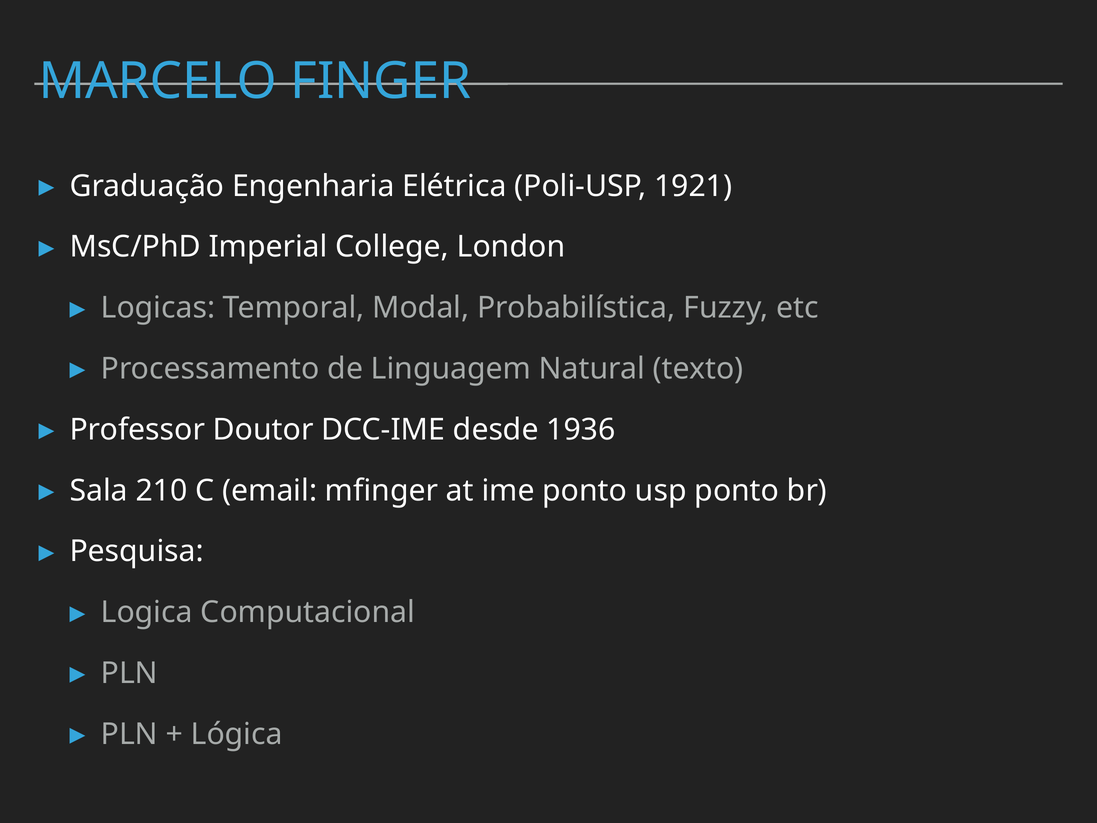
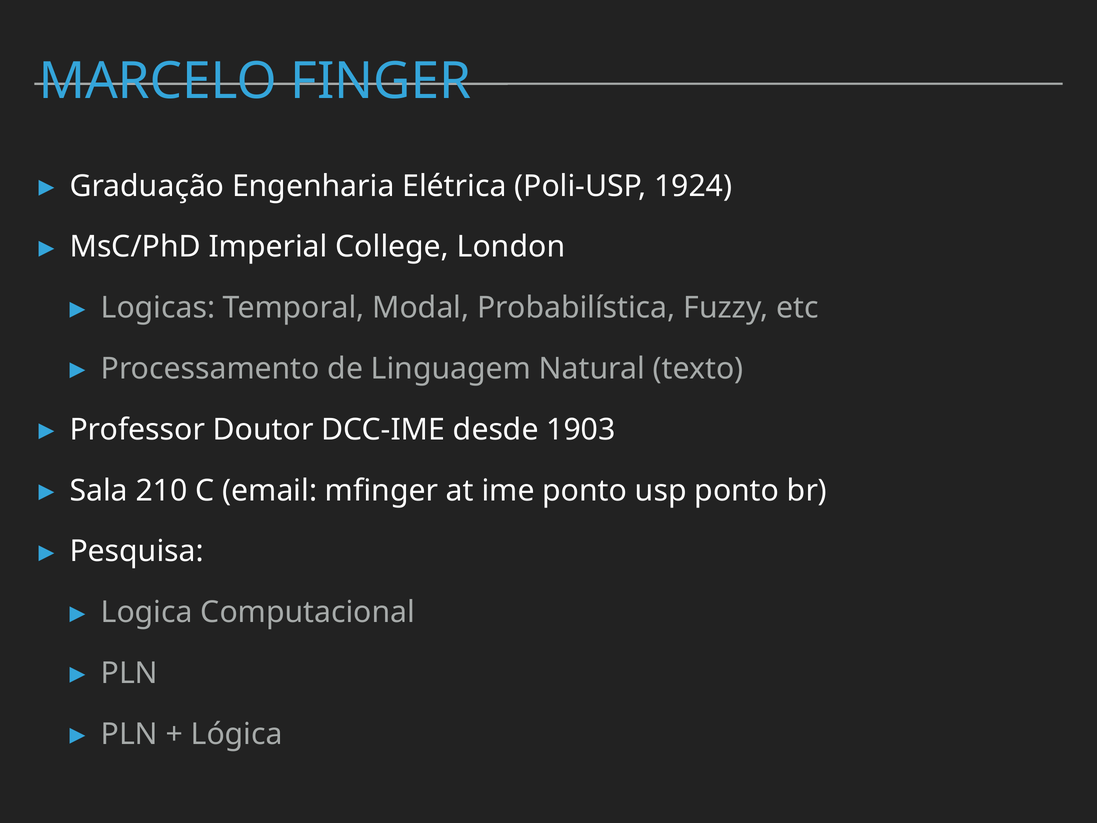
1921: 1921 -> 1924
1936: 1936 -> 1903
